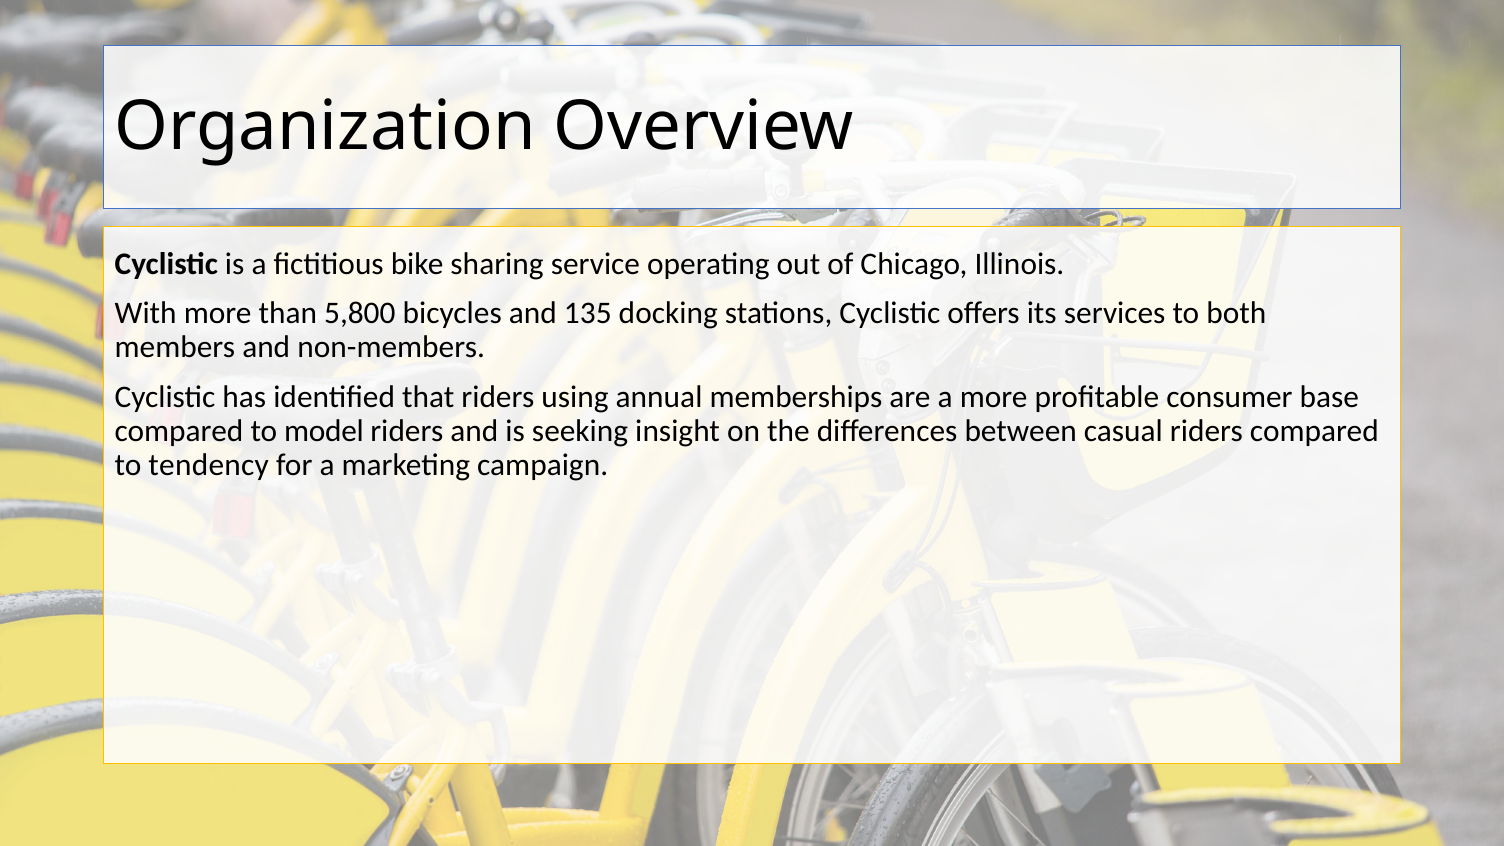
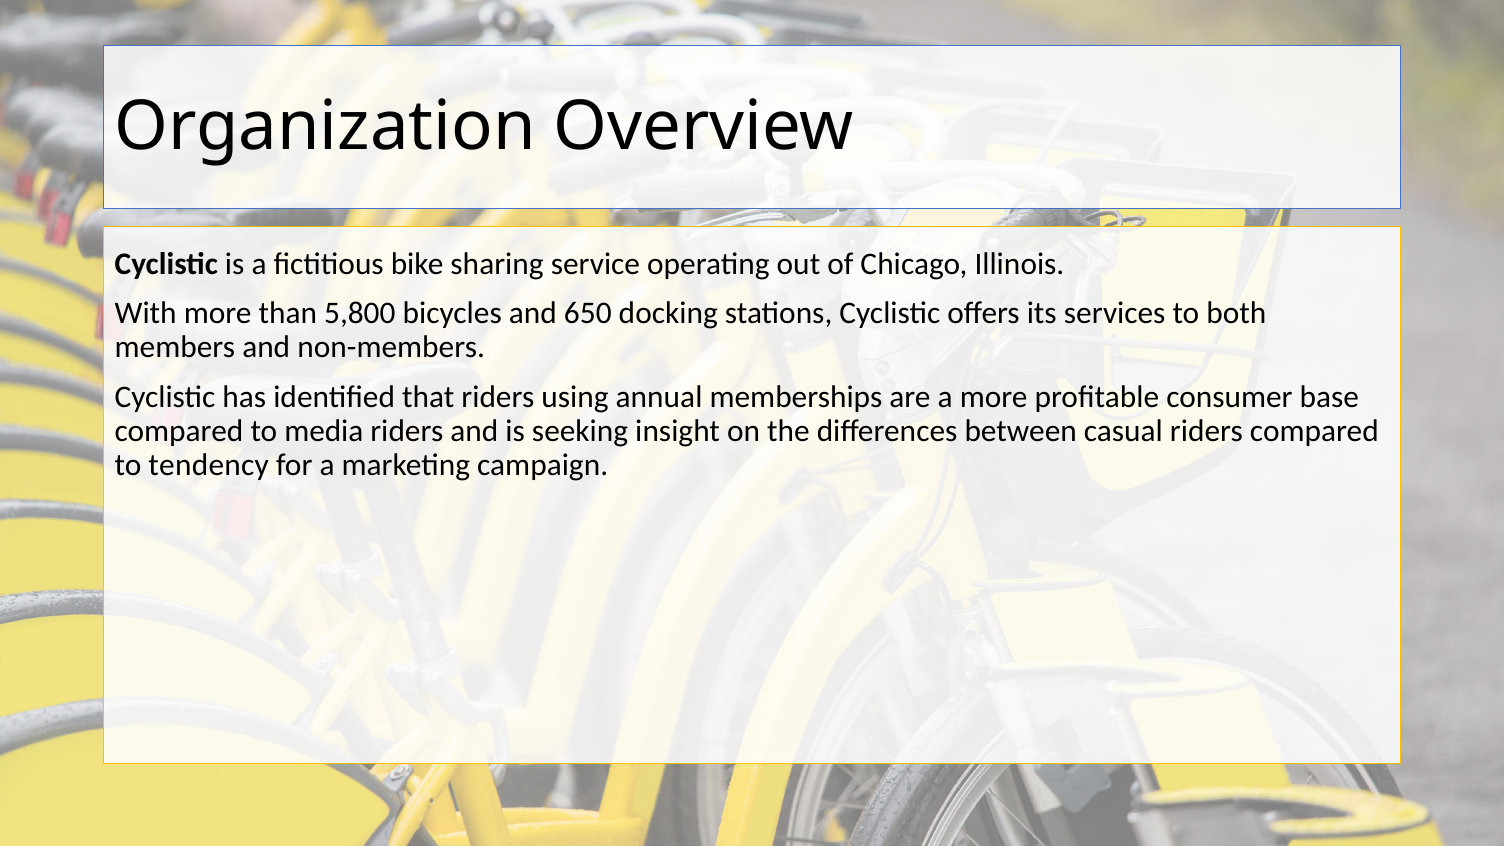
135: 135 -> 650
model: model -> media
